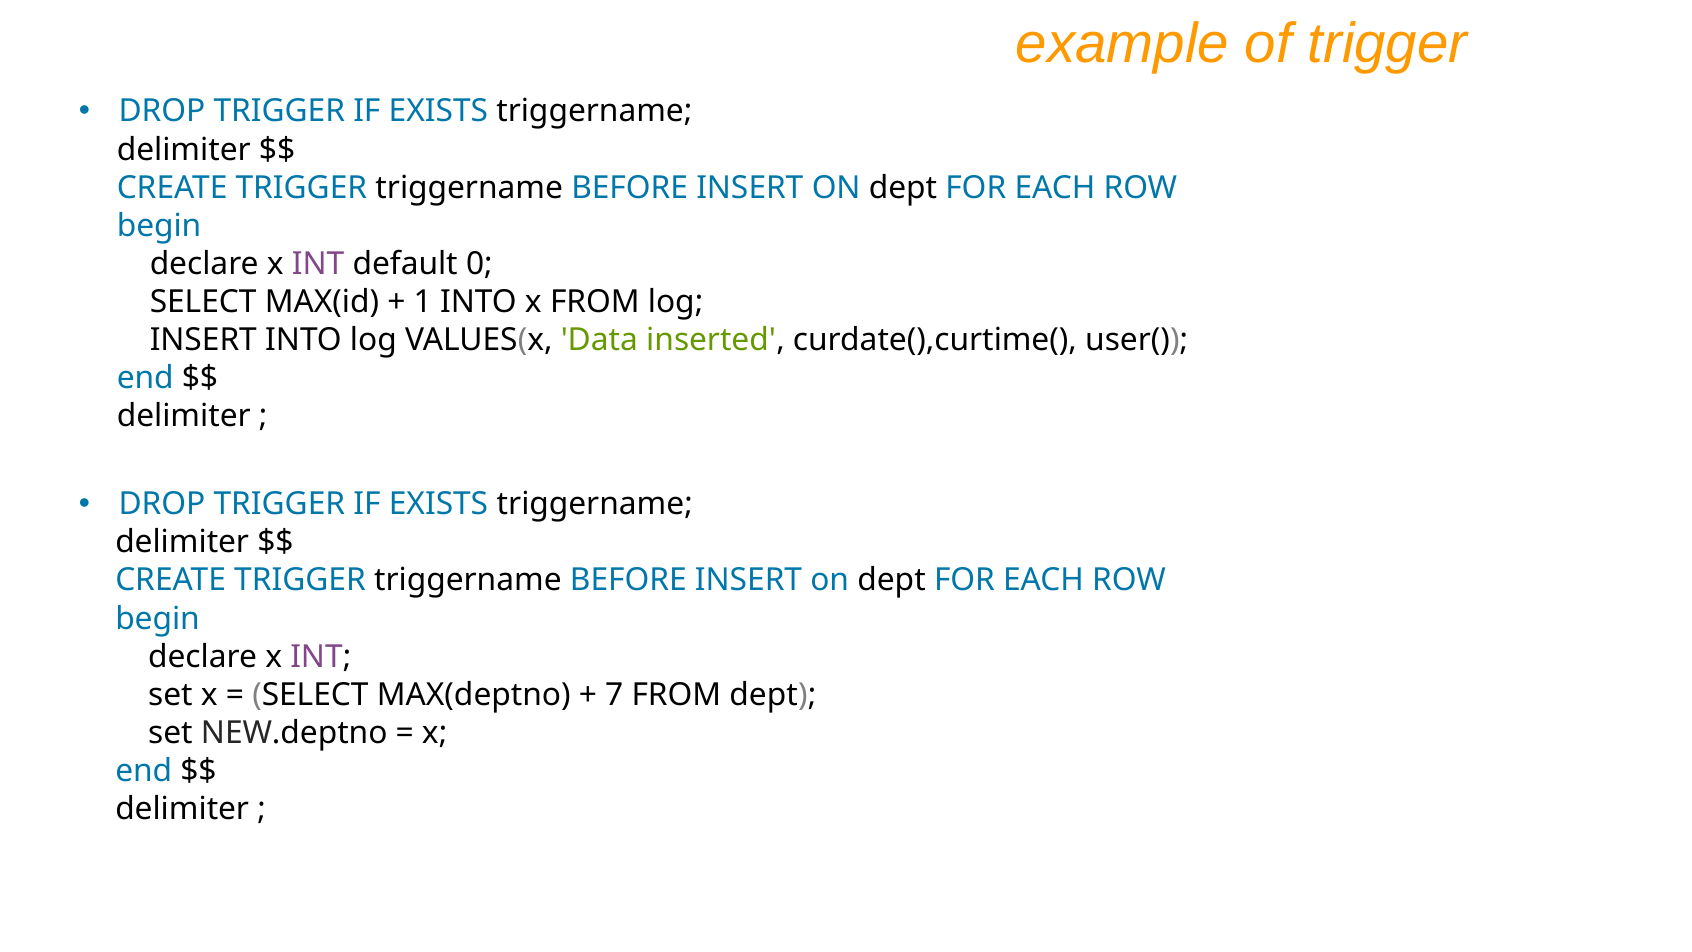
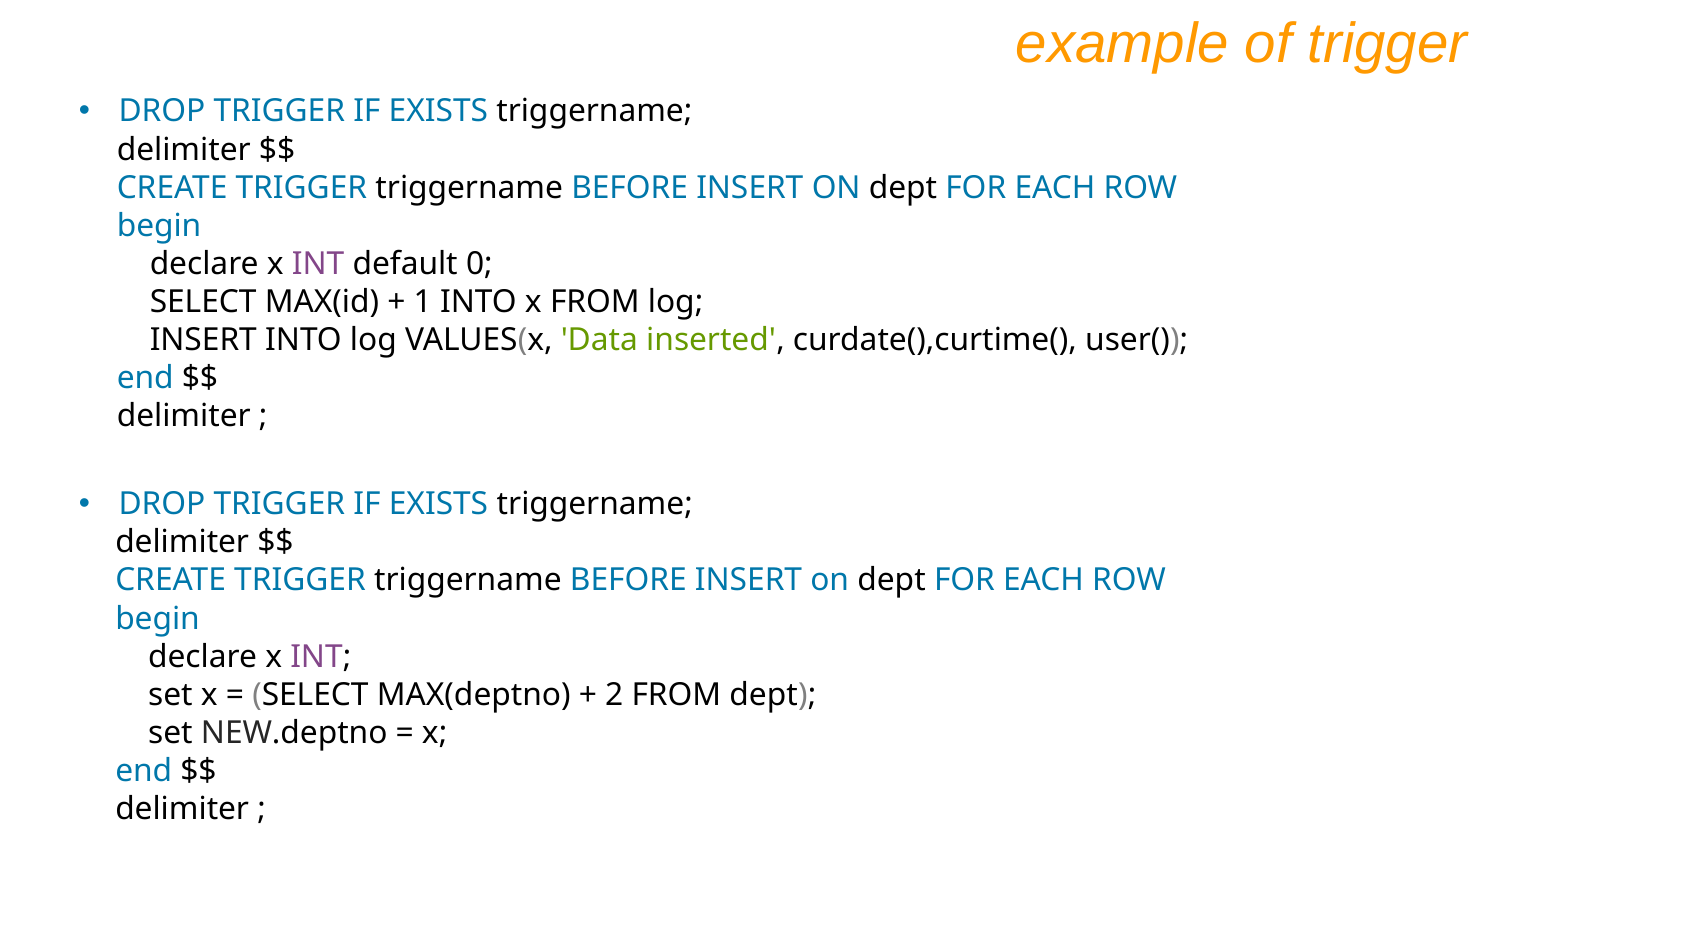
7: 7 -> 2
